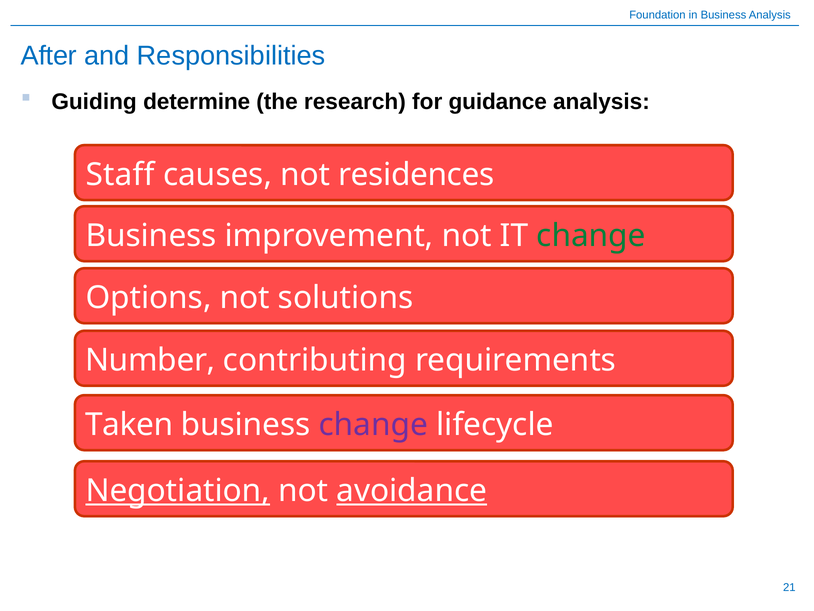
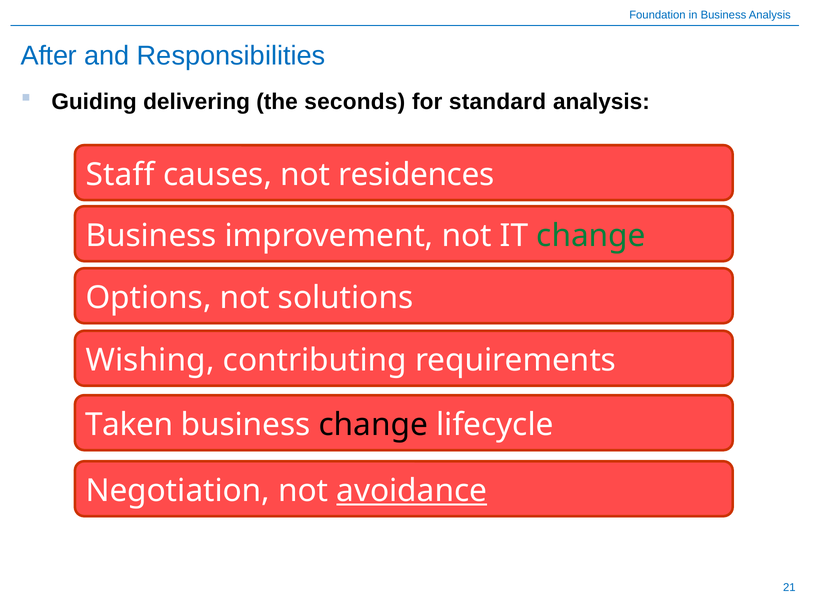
determine: determine -> delivering
research: research -> seconds
guidance: guidance -> standard
Number: Number -> Wishing
change at (373, 425) colour: purple -> black
Negotiation underline: present -> none
